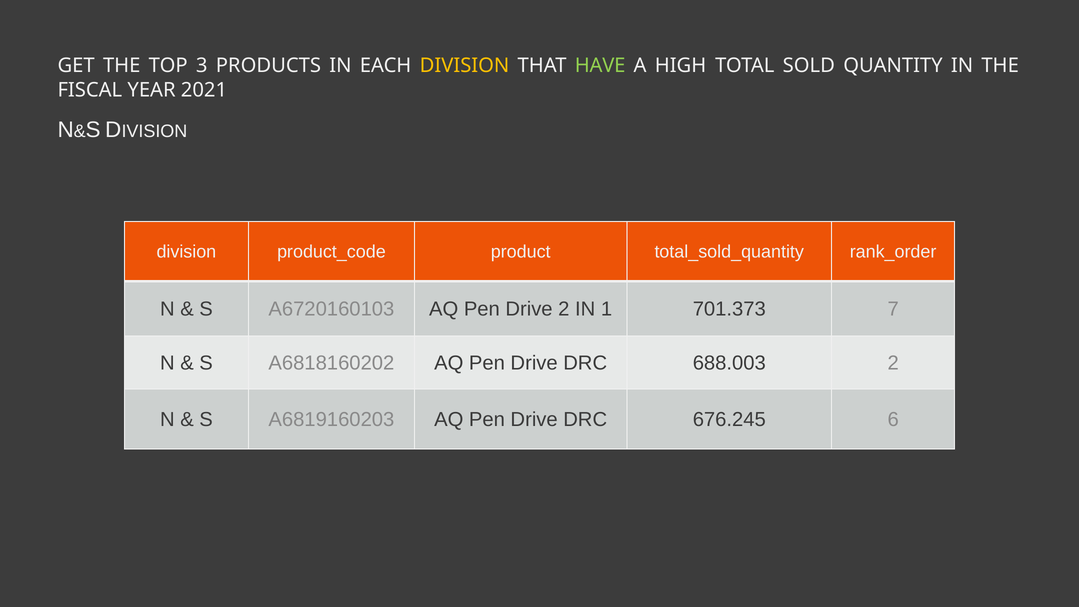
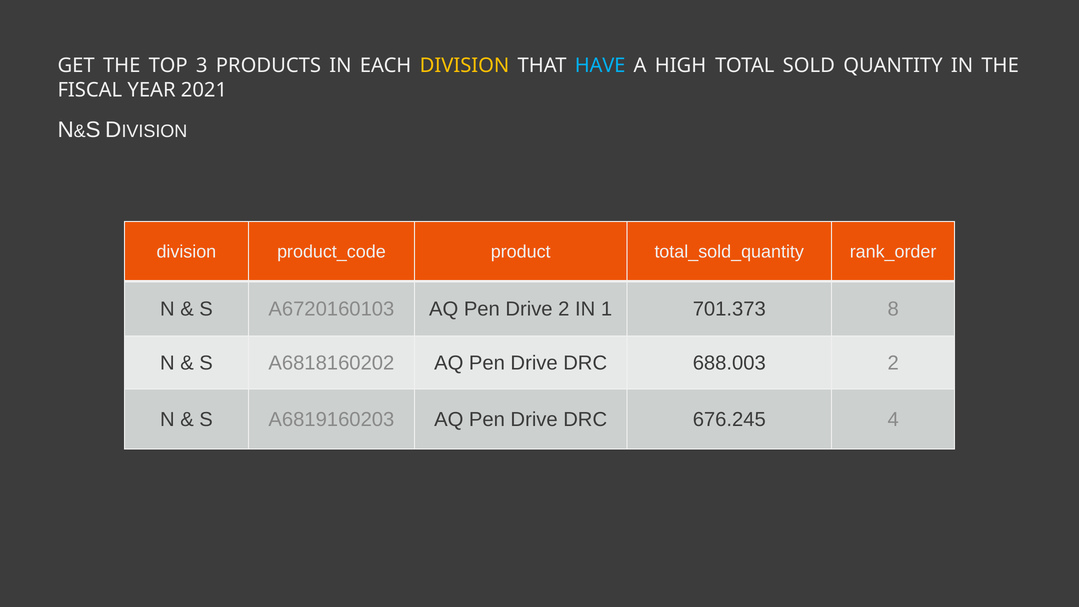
HAVE colour: light green -> light blue
7: 7 -> 8
6: 6 -> 4
